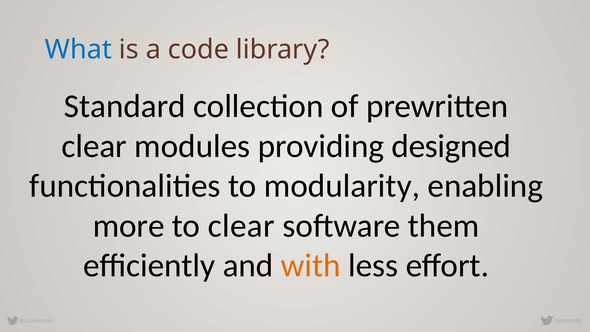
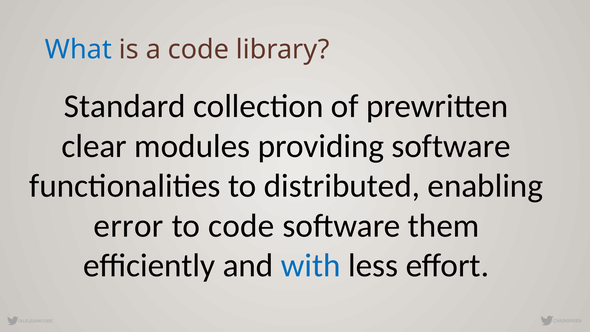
providing designed: designed -> software
modularity: modularity -> distributed
more: more -> error
to clear: clear -> code
with colour: orange -> blue
